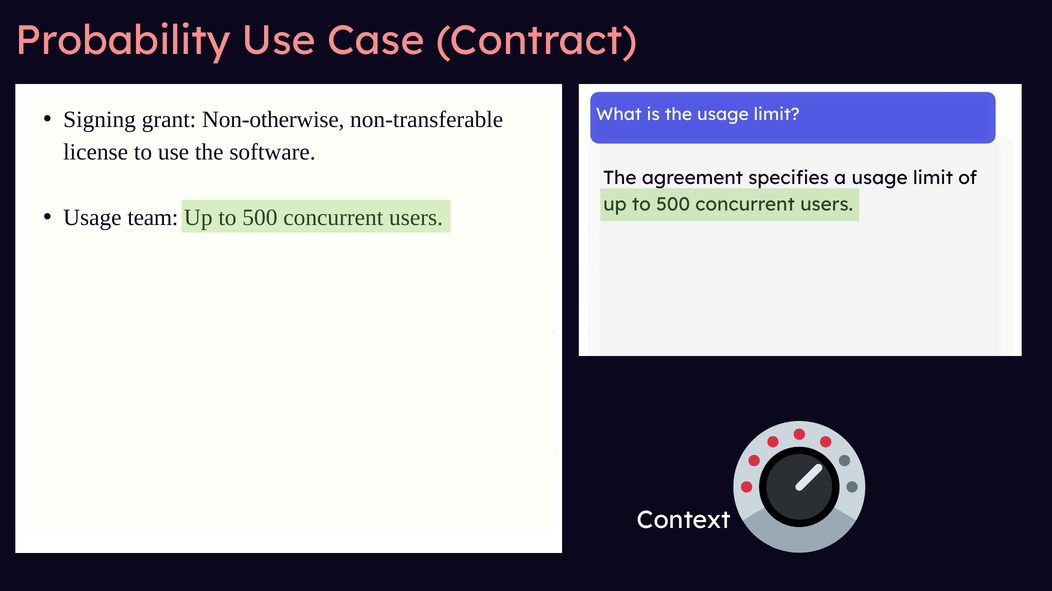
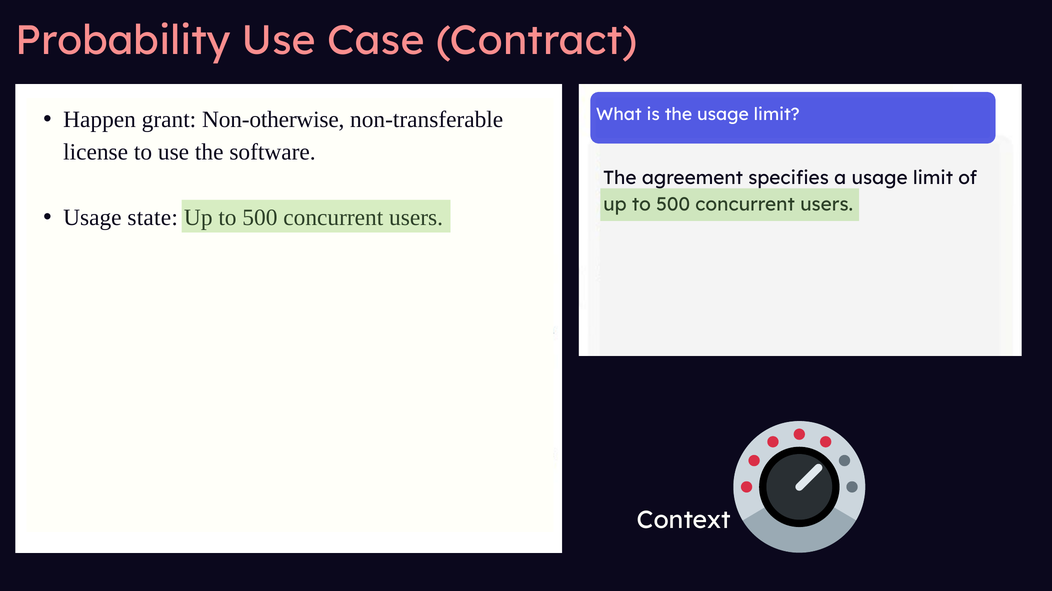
Signing: Signing -> Happen
team: team -> state
